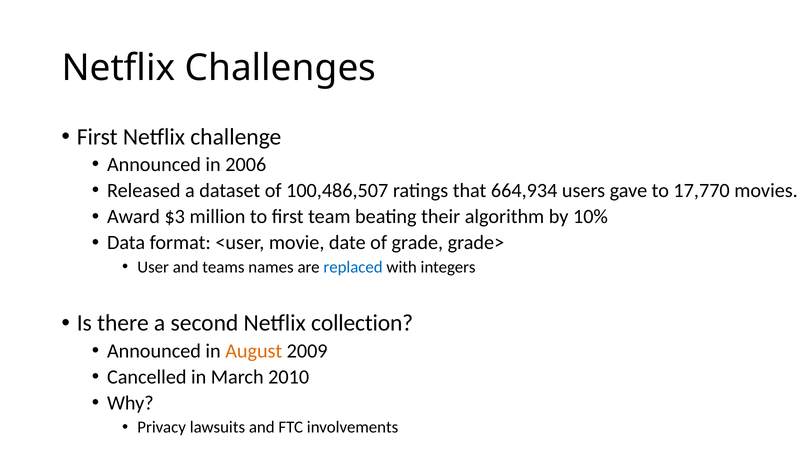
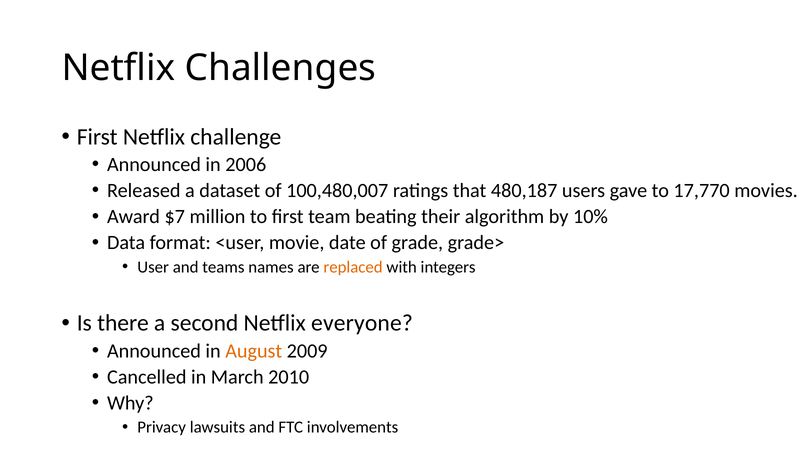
100,486,507: 100,486,507 -> 100,480,007
664,934: 664,934 -> 480,187
$3: $3 -> $7
replaced colour: blue -> orange
collection: collection -> everyone
